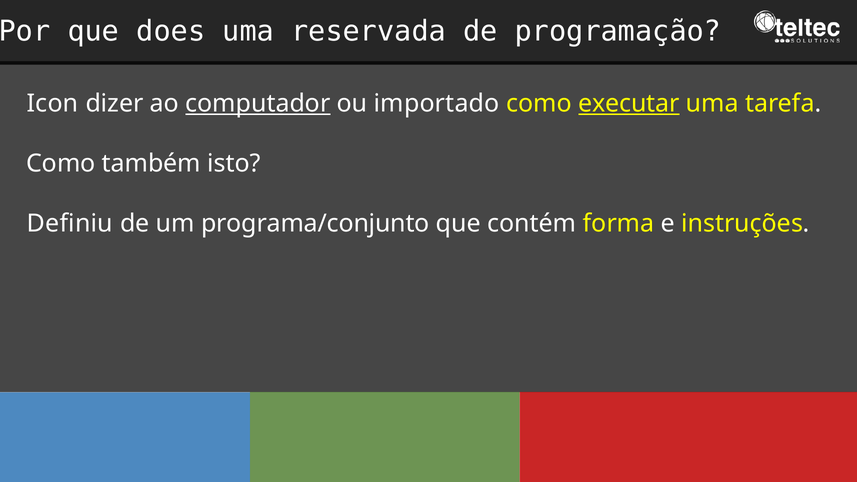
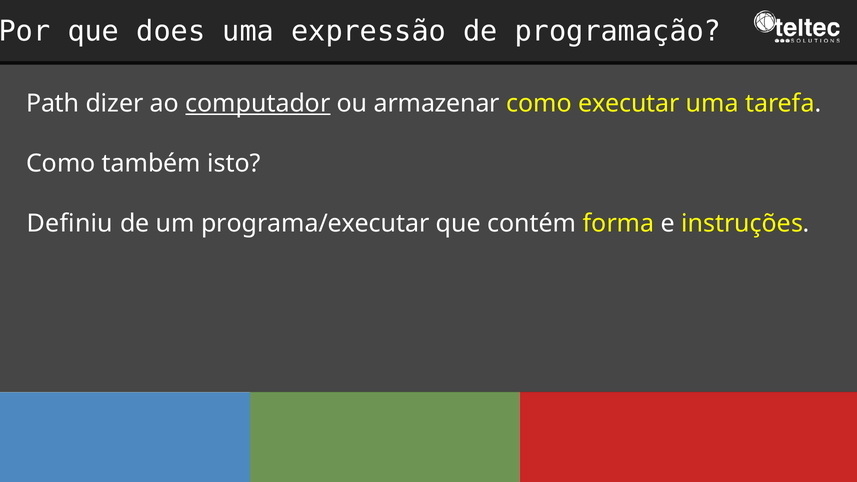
reservada: reservada -> expressão
Icon: Icon -> Path
importado: importado -> armazenar
executar underline: present -> none
programa/conjunto: programa/conjunto -> programa/executar
